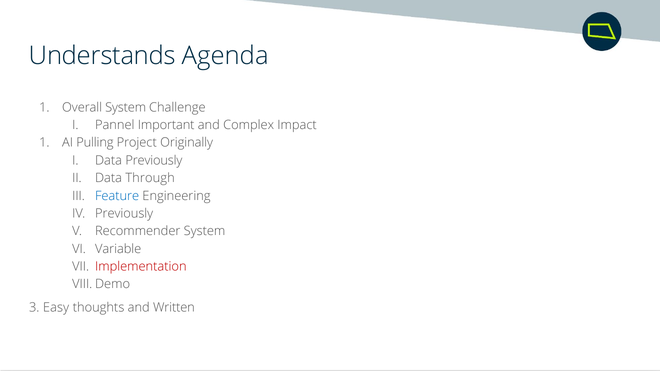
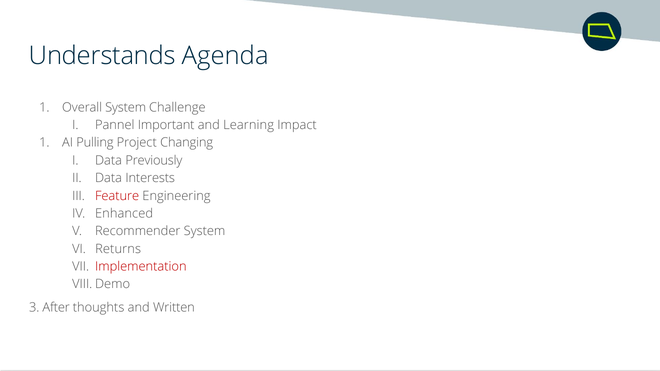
Complex: Complex -> Learning
Originally: Originally -> Changing
Through: Through -> Interests
Feature colour: blue -> red
Previously at (124, 214): Previously -> Enhanced
Variable: Variable -> Returns
Easy: Easy -> After
